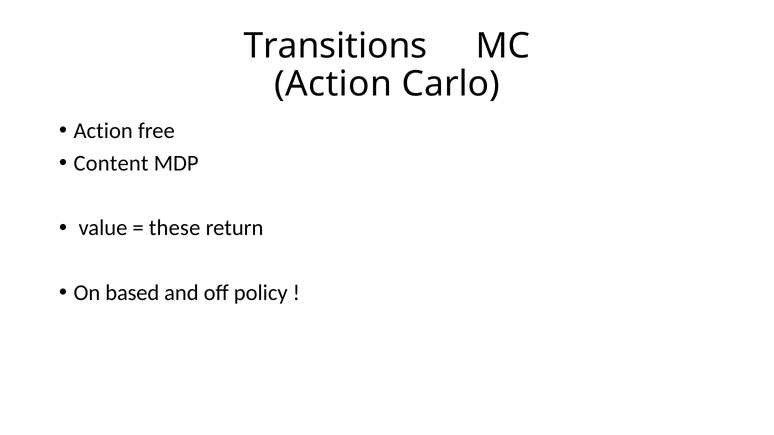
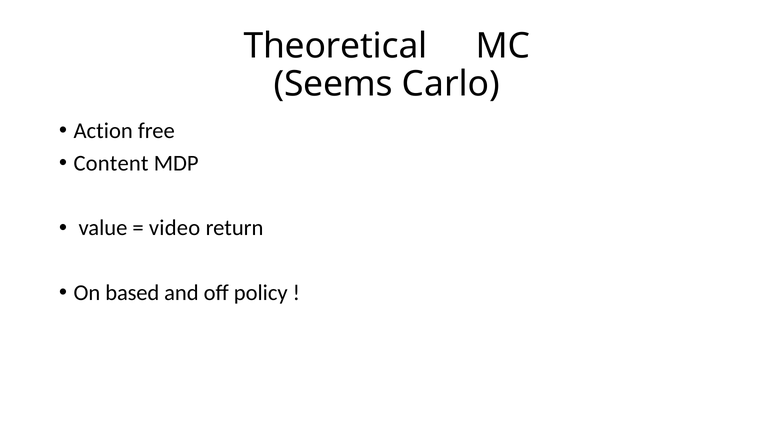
Transitions: Transitions -> Theoretical
Action at (333, 84): Action -> Seems
these: these -> video
